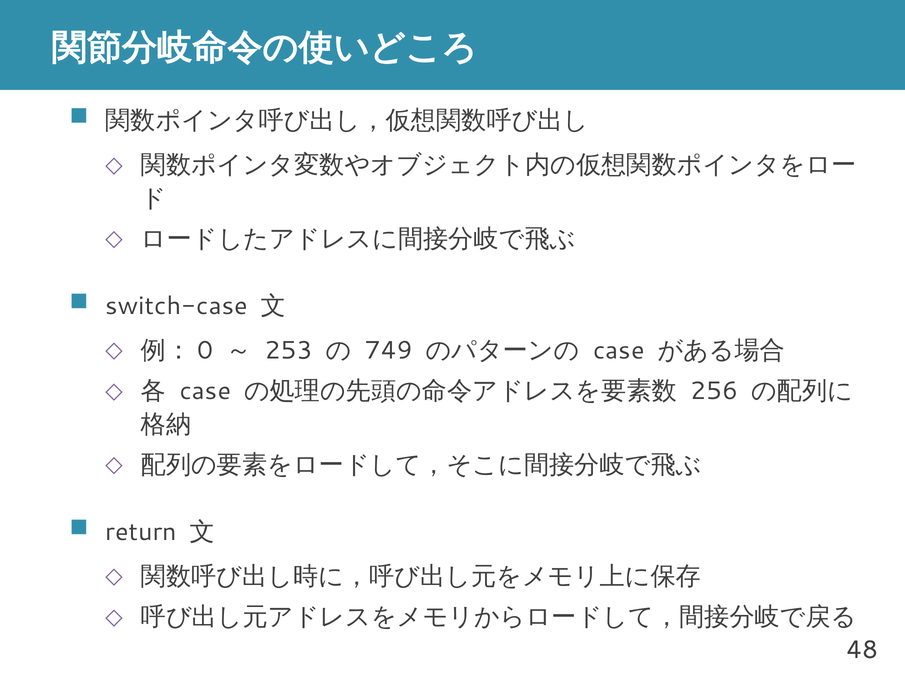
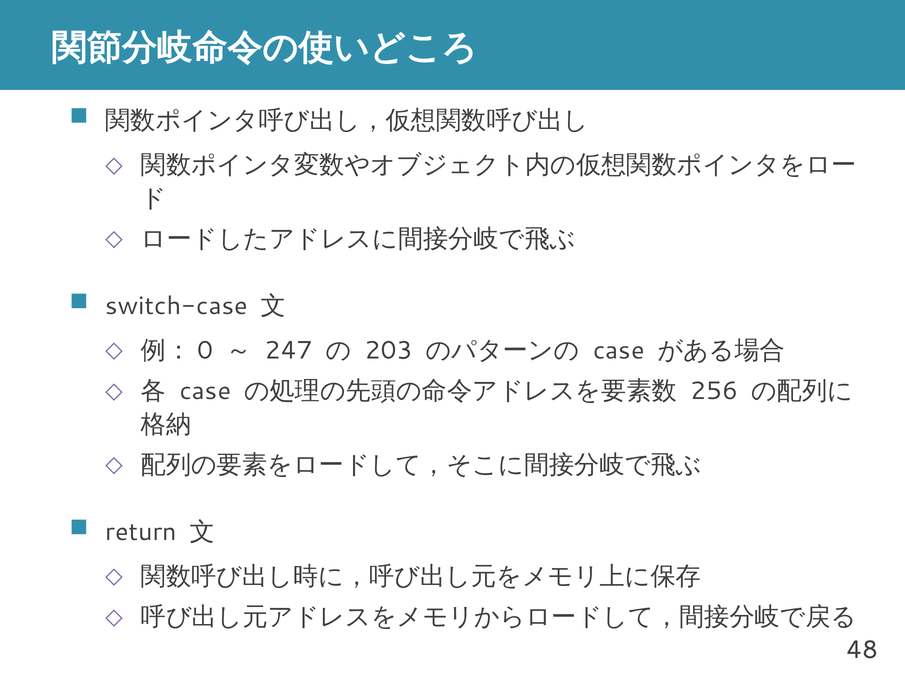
253: 253 -> 247
749: 749 -> 203
